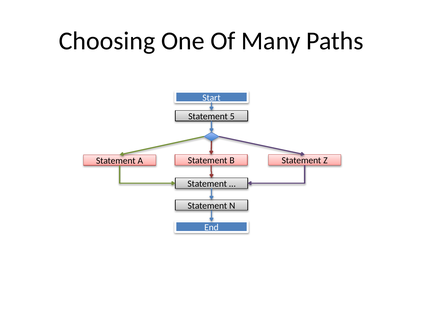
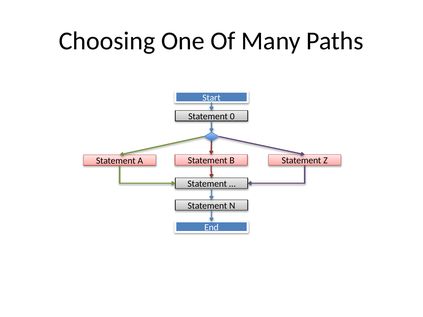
5: 5 -> 0
